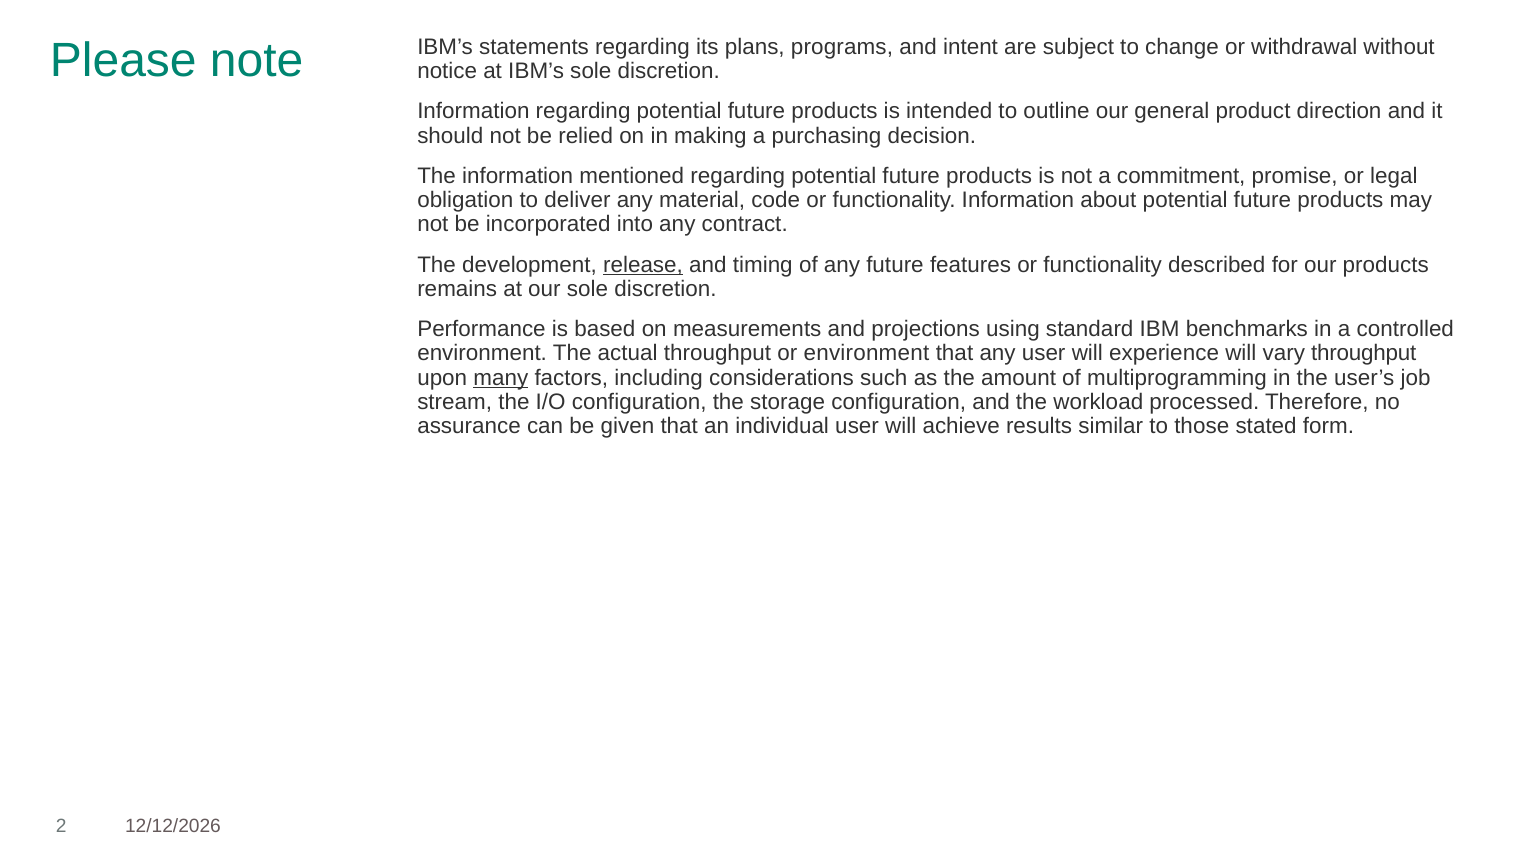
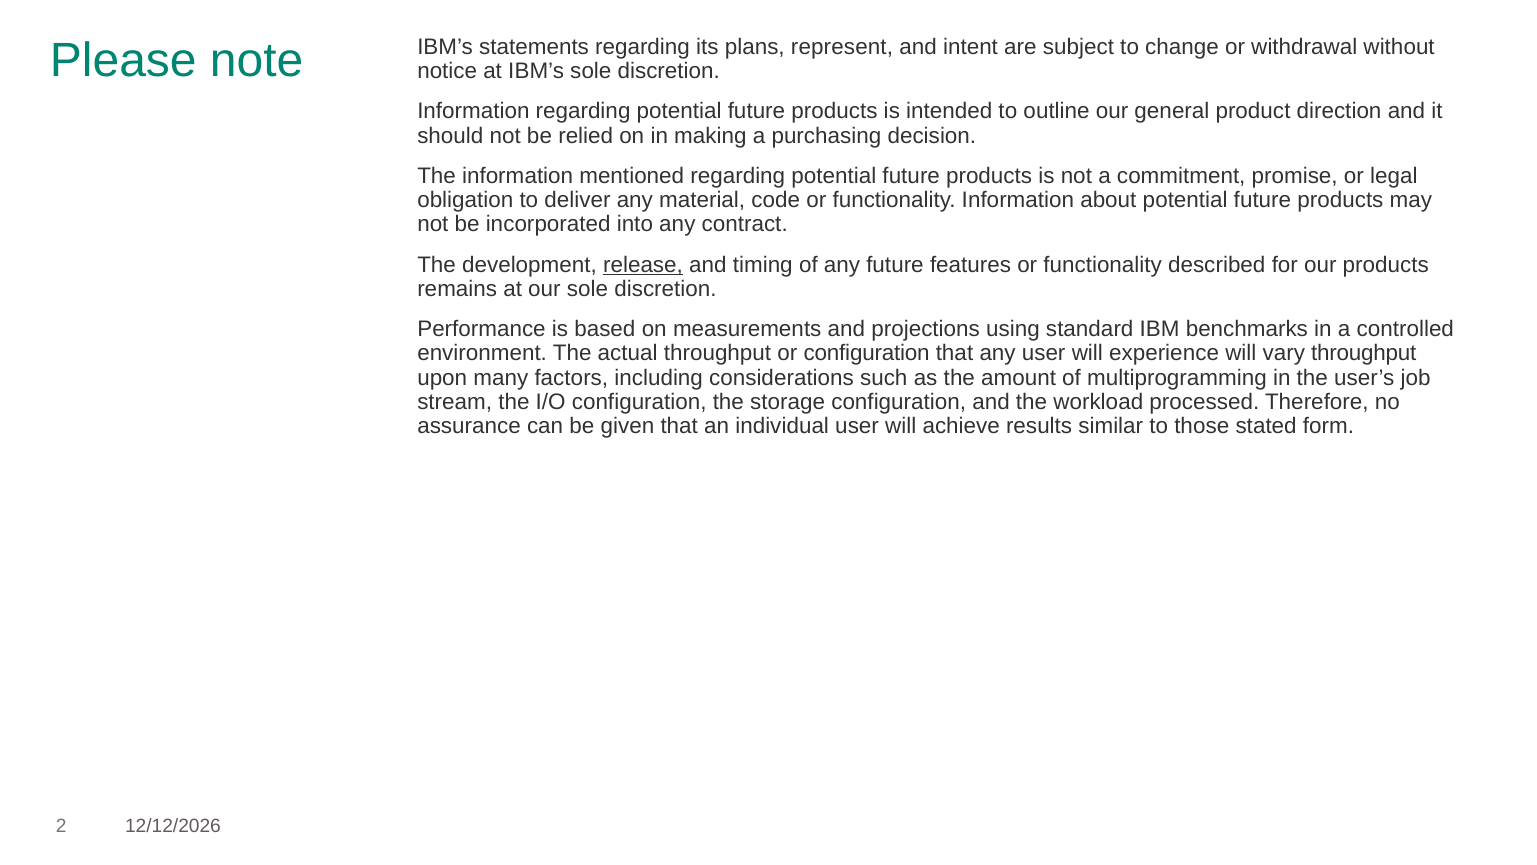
programs: programs -> represent
or environment: environment -> configuration
many underline: present -> none
